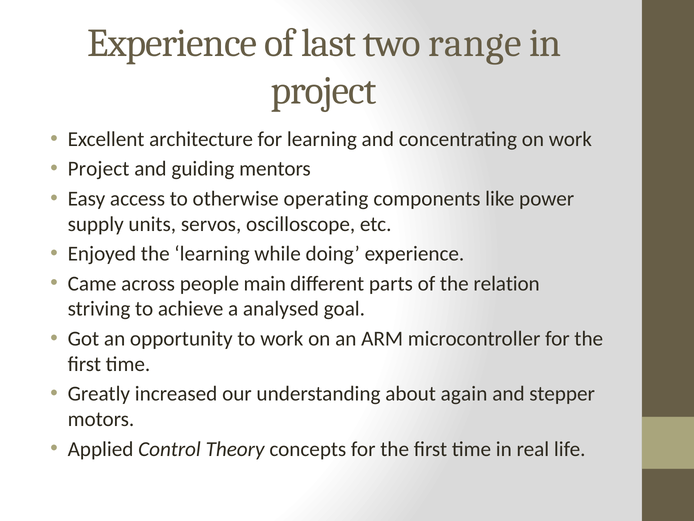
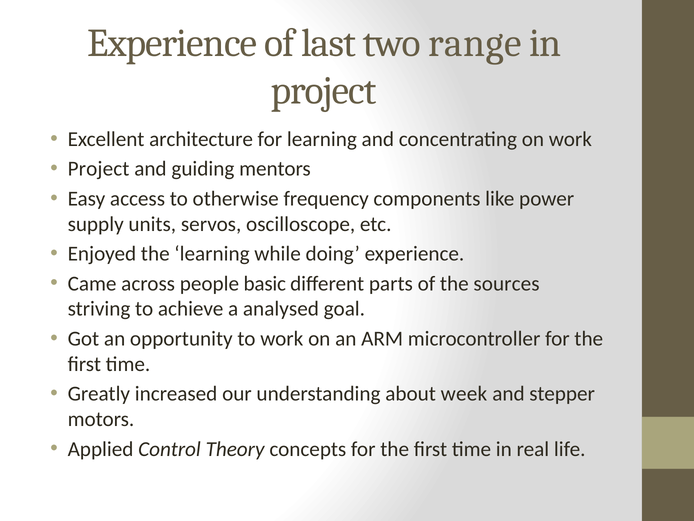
operating: operating -> frequency
main: main -> basic
relation: relation -> sources
again: again -> week
